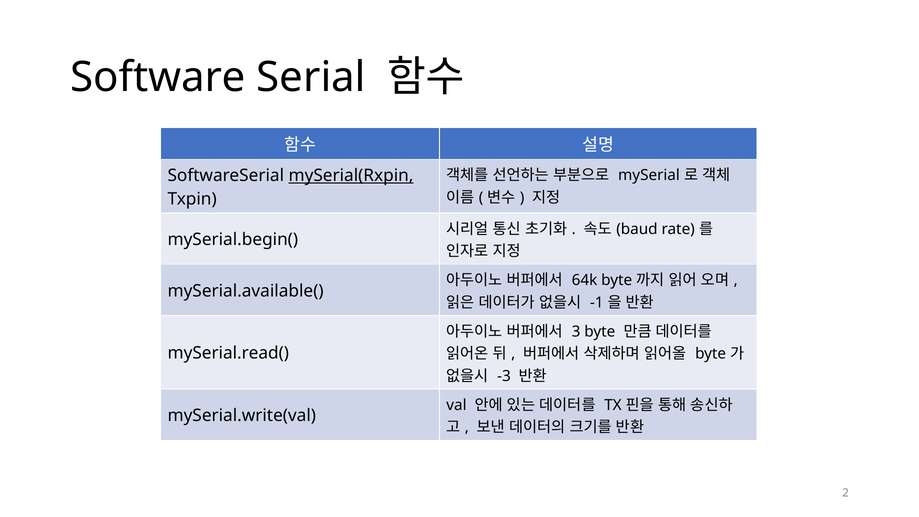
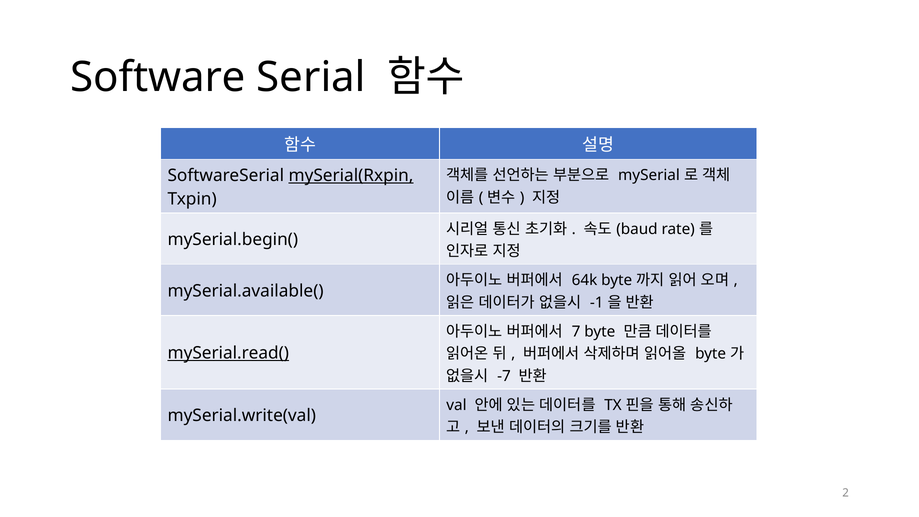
3: 3 -> 7
mySerial.read( underline: none -> present
-3: -3 -> -7
